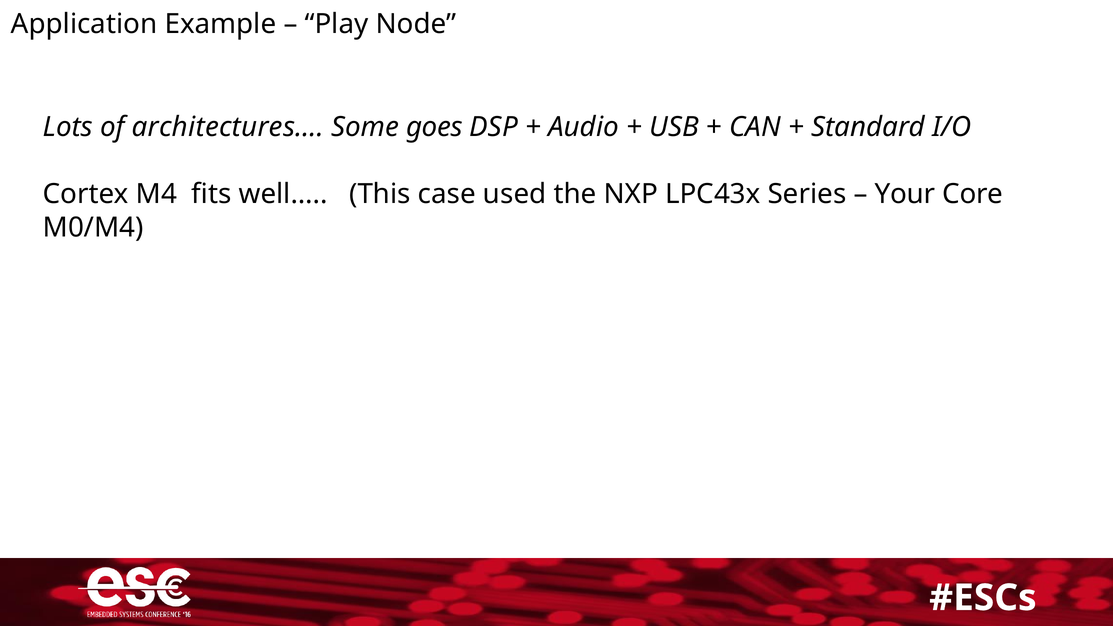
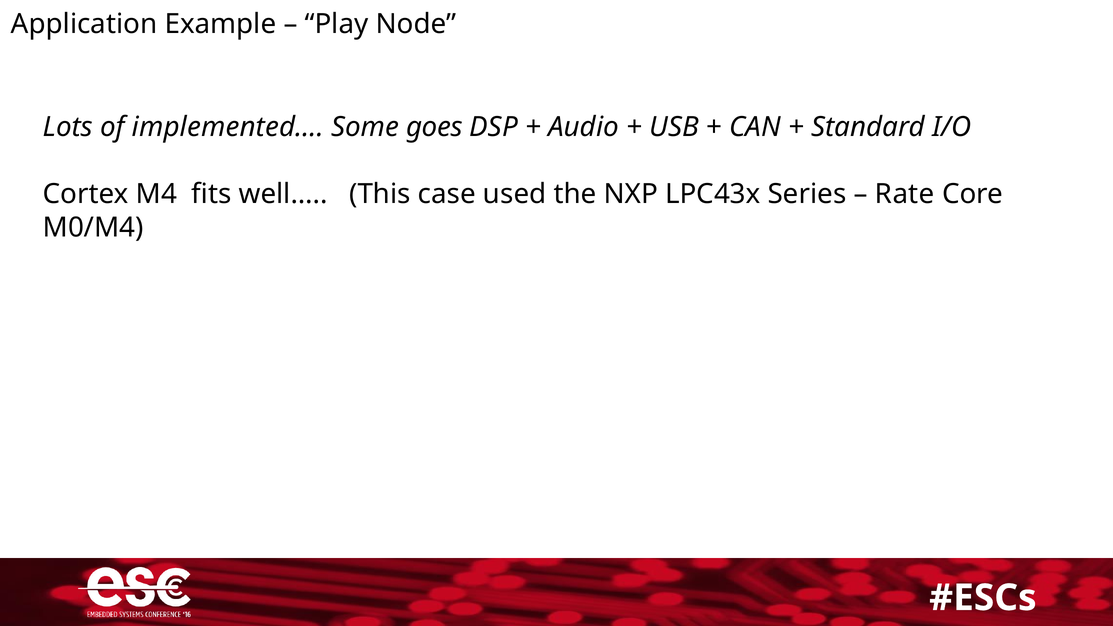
architectures…: architectures… -> implemented…
Your: Your -> Rate
